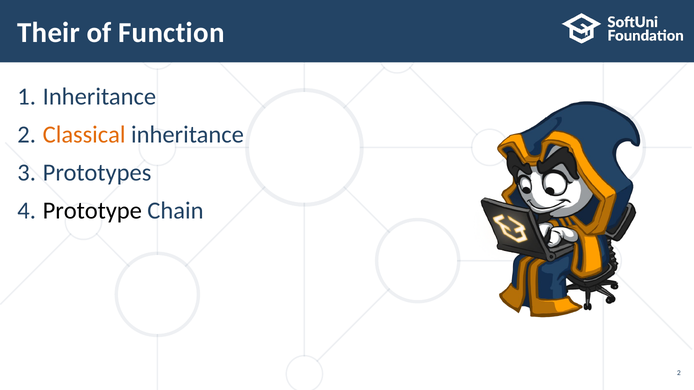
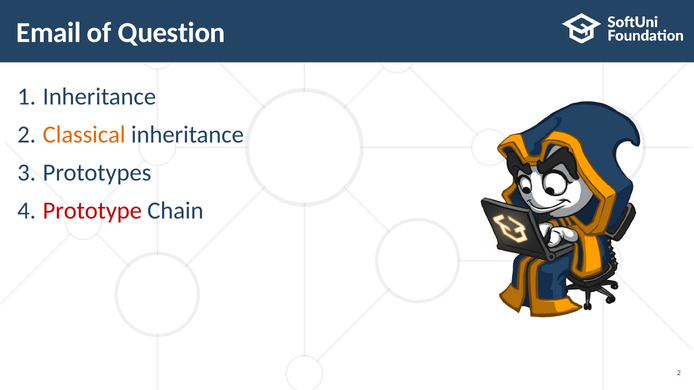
Their: Their -> Email
Function: Function -> Question
Prototype colour: black -> red
